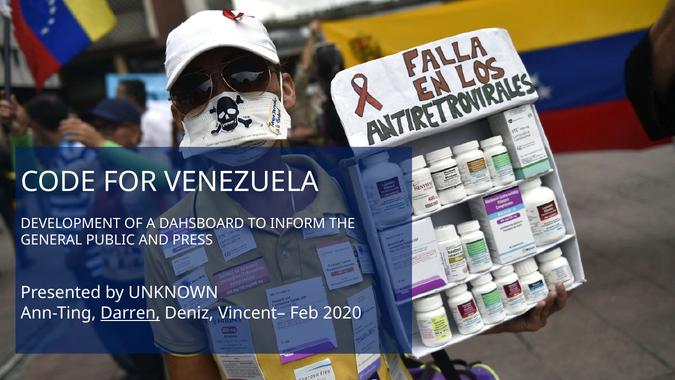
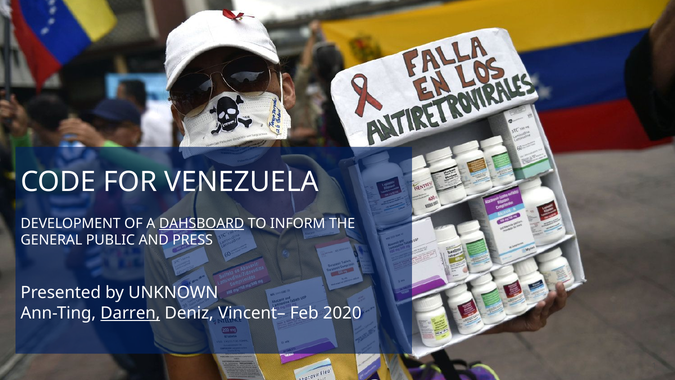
DAHSBOARD underline: none -> present
